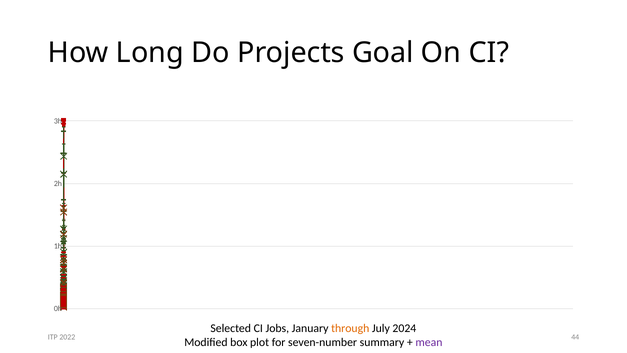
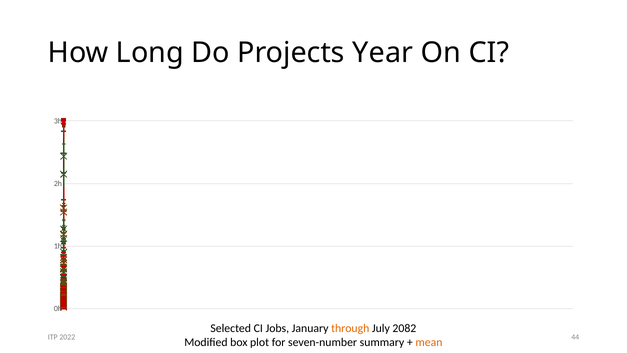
Goal: Goal -> Year
2024: 2024 -> 2082
mean colour: purple -> orange
